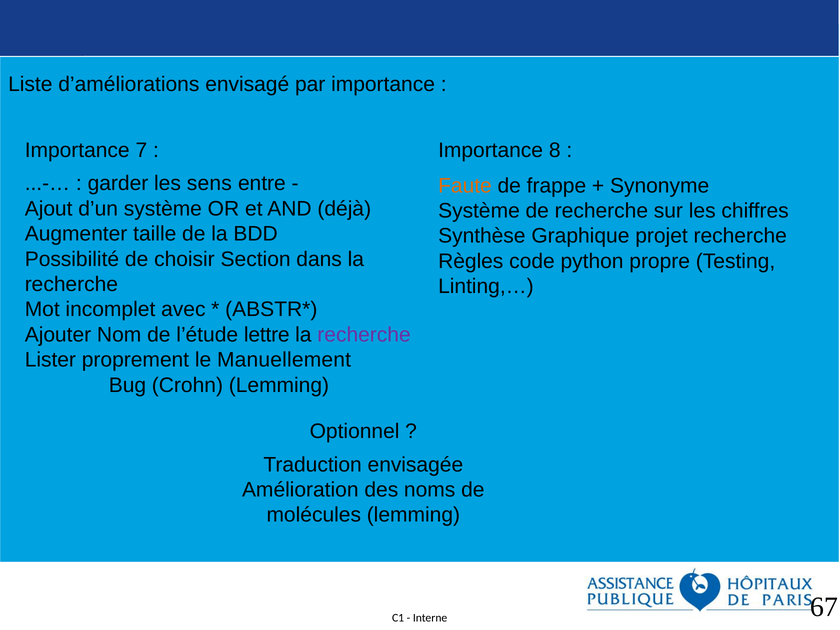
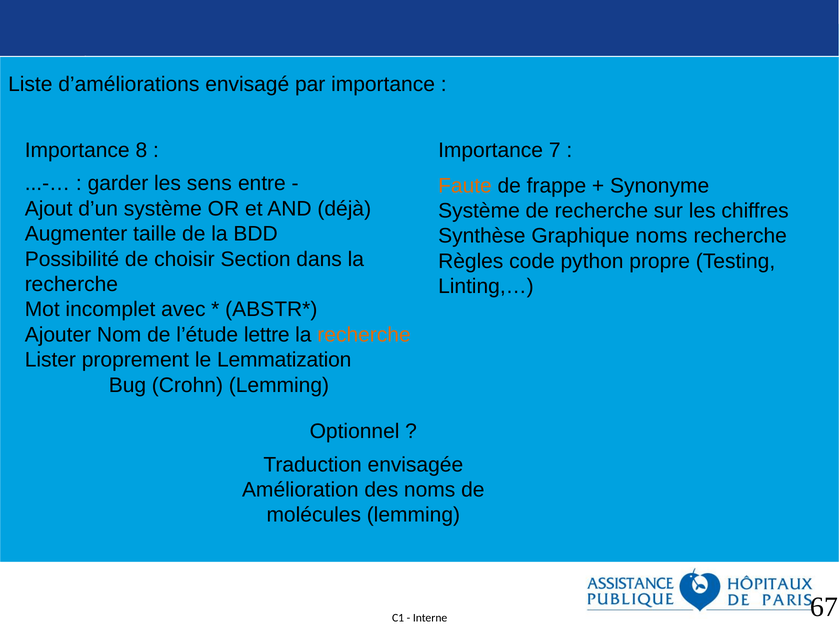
7: 7 -> 8
8: 8 -> 7
Graphique projet: projet -> noms
recherche at (364, 335) colour: purple -> orange
Manuellement: Manuellement -> Lemmatization
